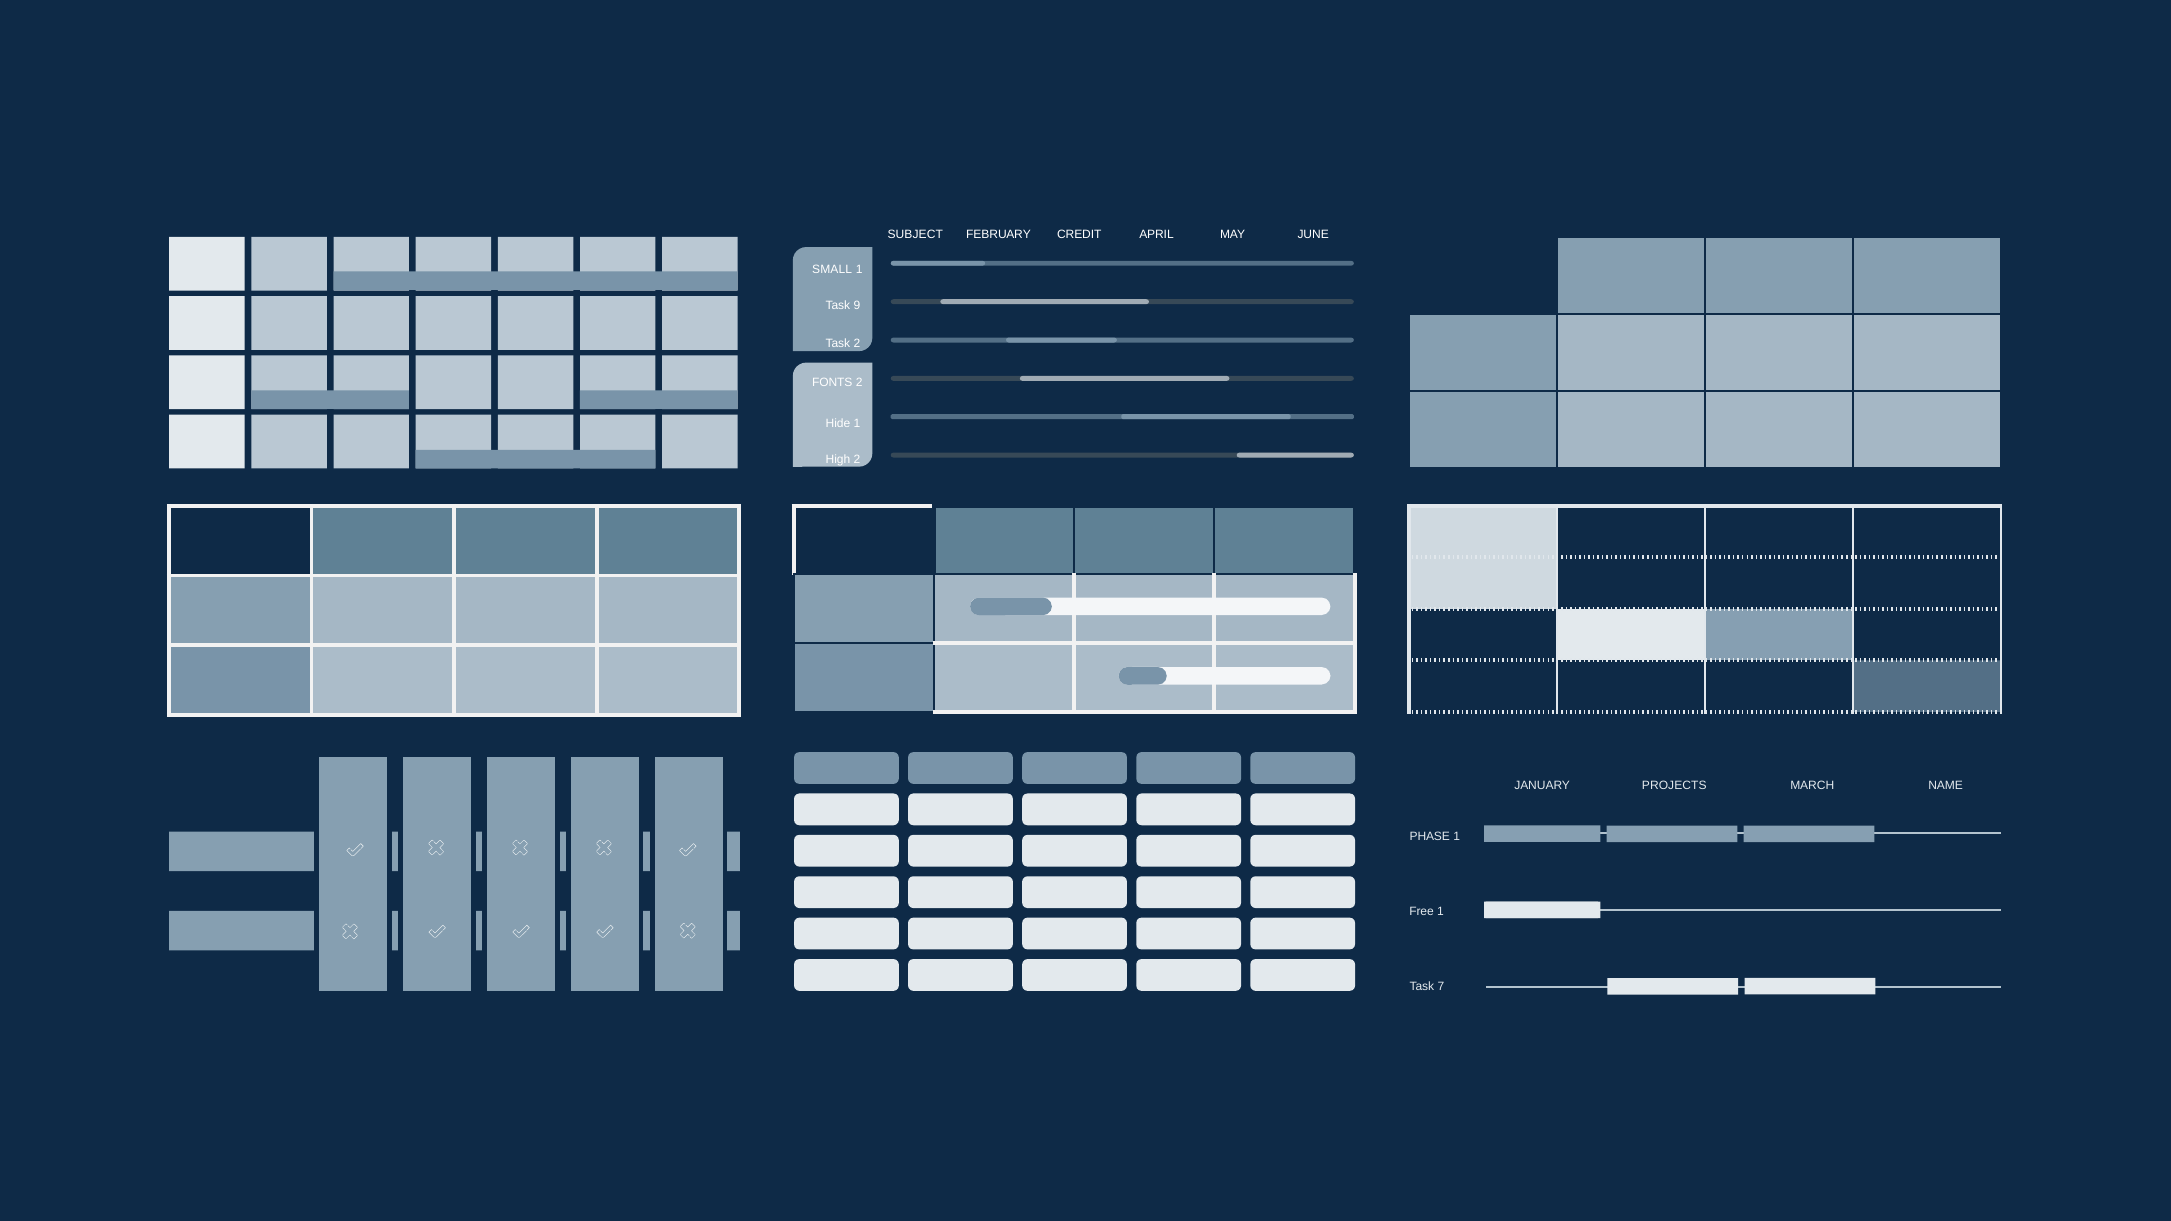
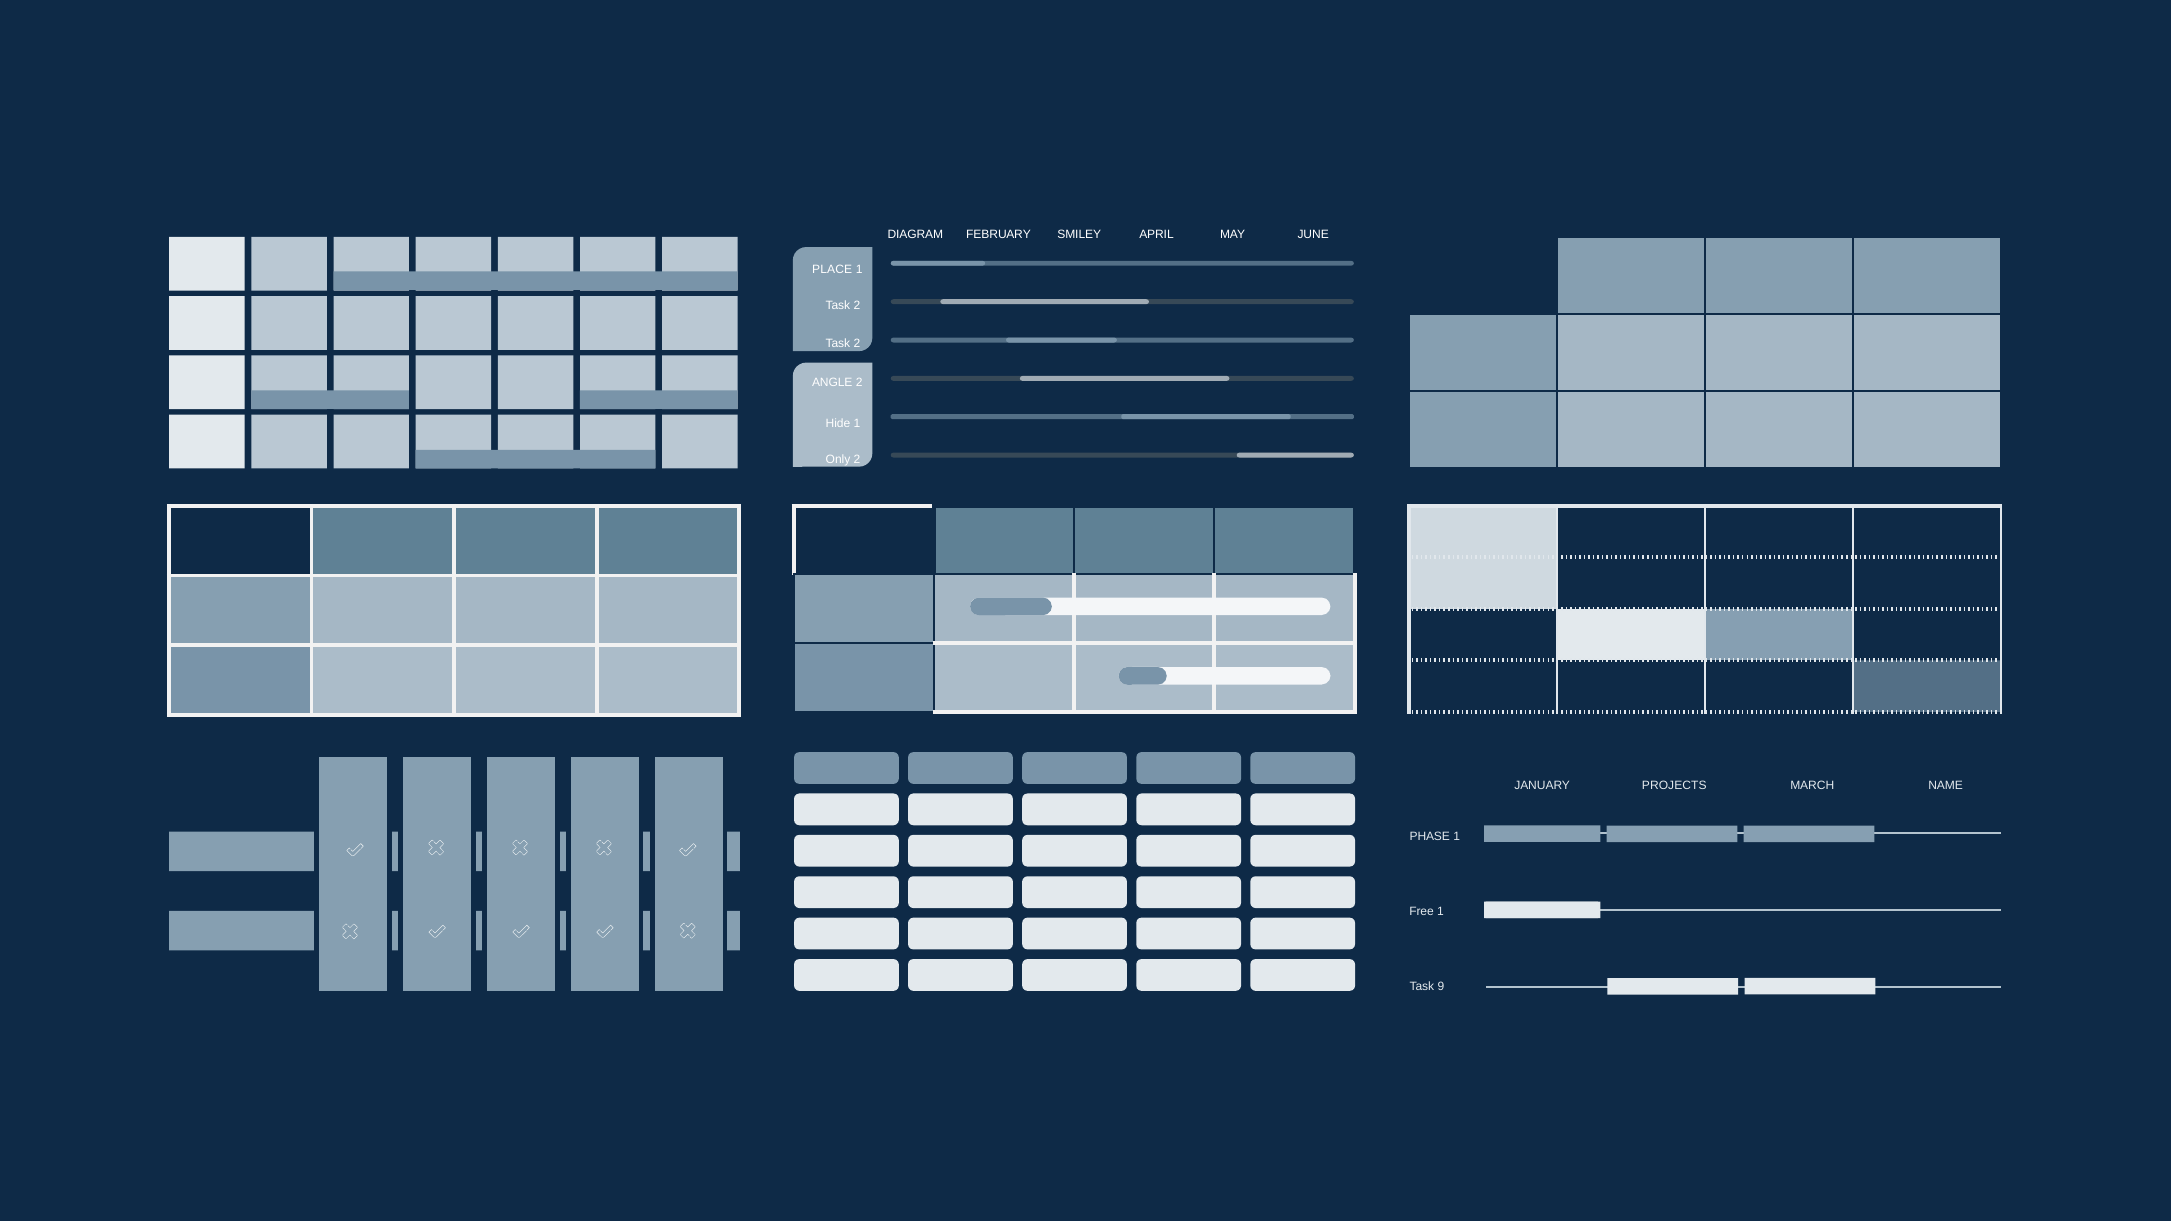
SUBJECT: SUBJECT -> DIAGRAM
CREDIT: CREDIT -> SMILEY
SMALL: SMALL -> PLACE
9 at (857, 306): 9 -> 2
FONTS: FONTS -> ANGLE
High: High -> Only
7: 7 -> 9
